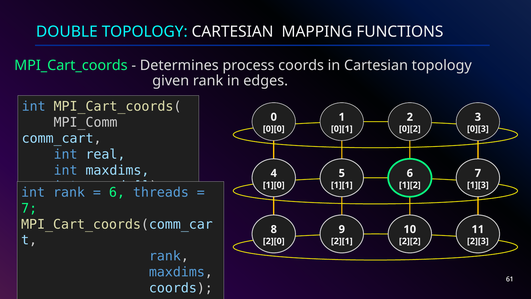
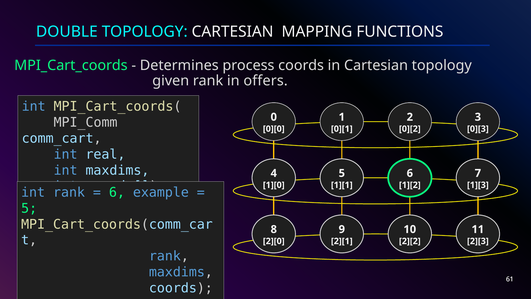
edges: edges -> offers
threads: threads -> example
7 at (29, 208): 7 -> 5
